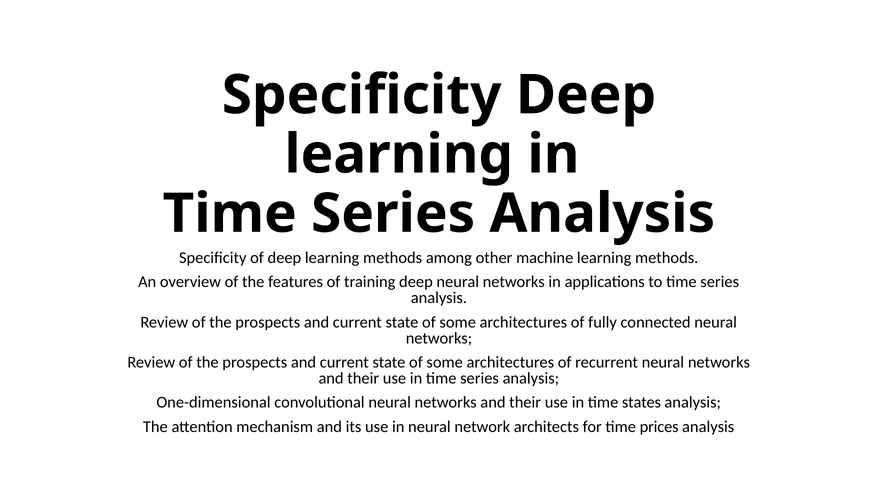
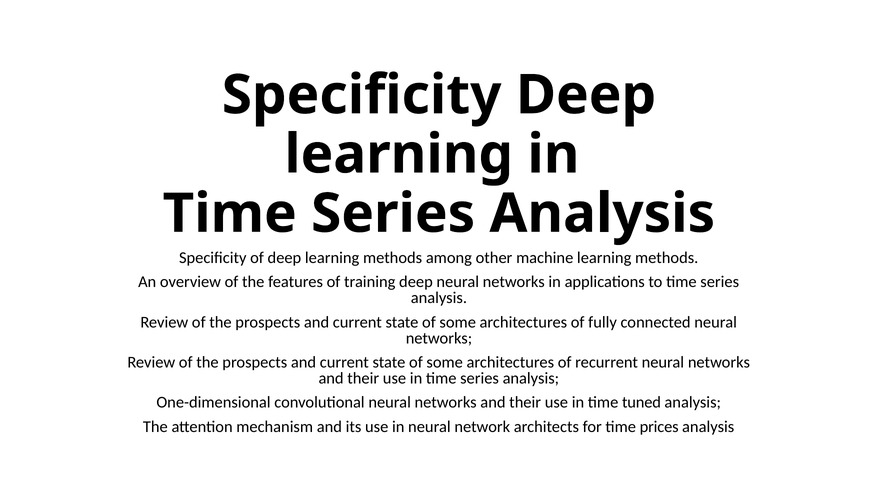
states: states -> tuned
